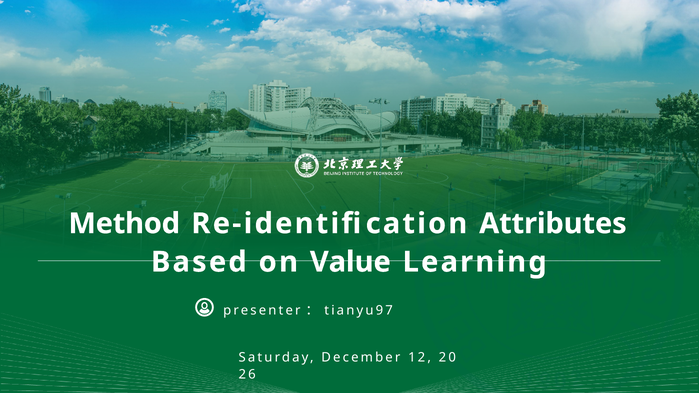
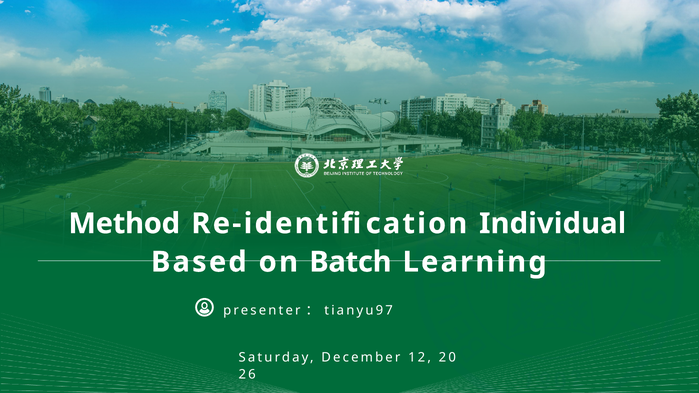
Attributes: Attributes -> Individual
Value: Value -> Batch
